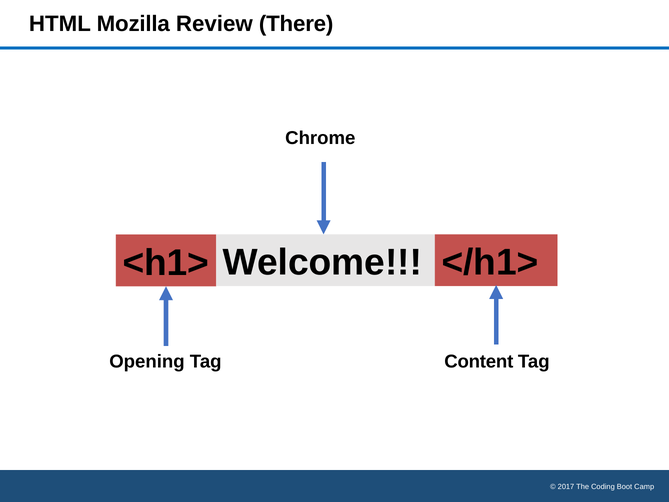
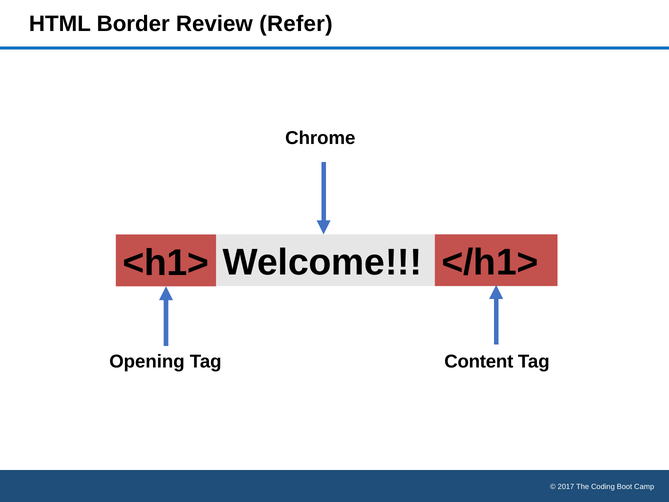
Mozilla: Mozilla -> Border
There: There -> Refer
